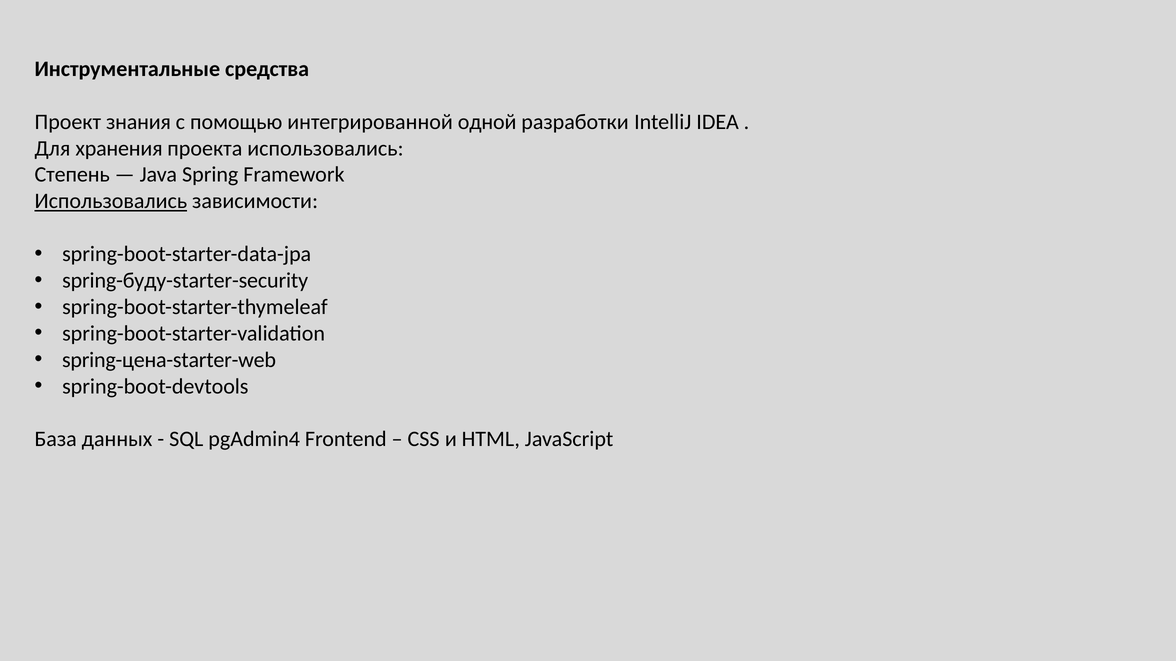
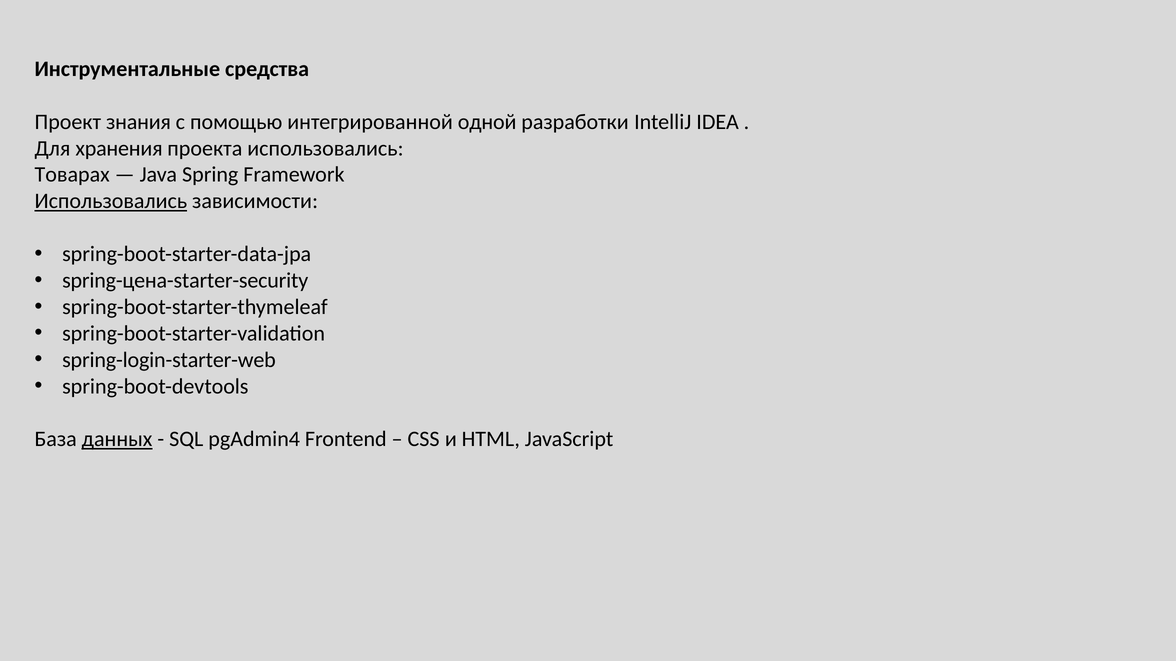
Степень: Степень -> Товарах
spring-буду-starter-security: spring-буду-starter-security -> spring-цена-starter-security
spring-цена-starter-web: spring-цена-starter-web -> spring-login-starter-web
данных underline: none -> present
